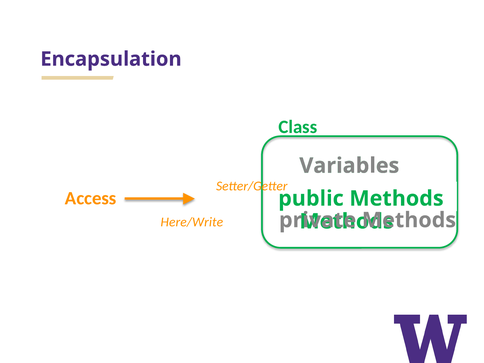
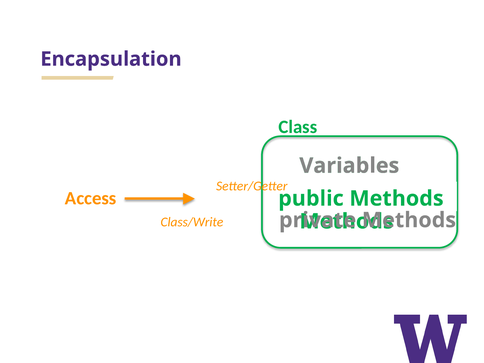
Here/Write: Here/Write -> Class/Write
